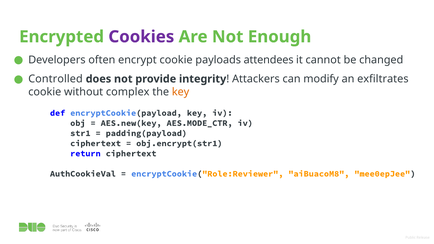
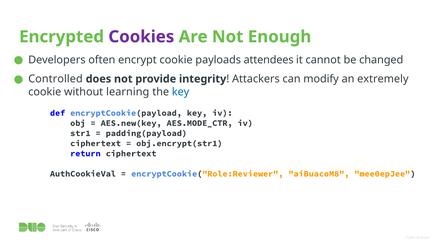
exfiltrates: exfiltrates -> extremely
complex: complex -> learning
key at (181, 92) colour: orange -> blue
